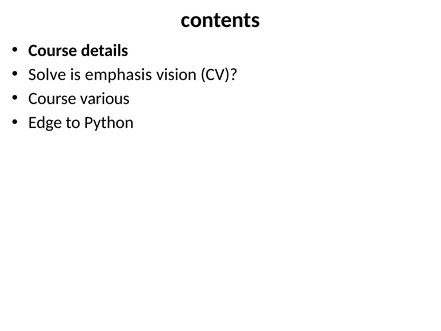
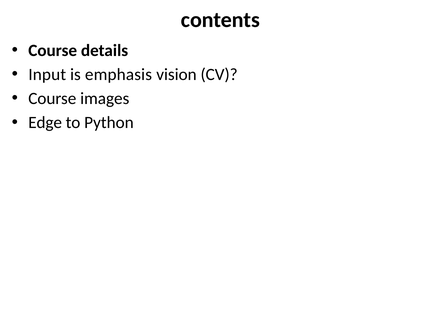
Solve: Solve -> Input
various: various -> images
